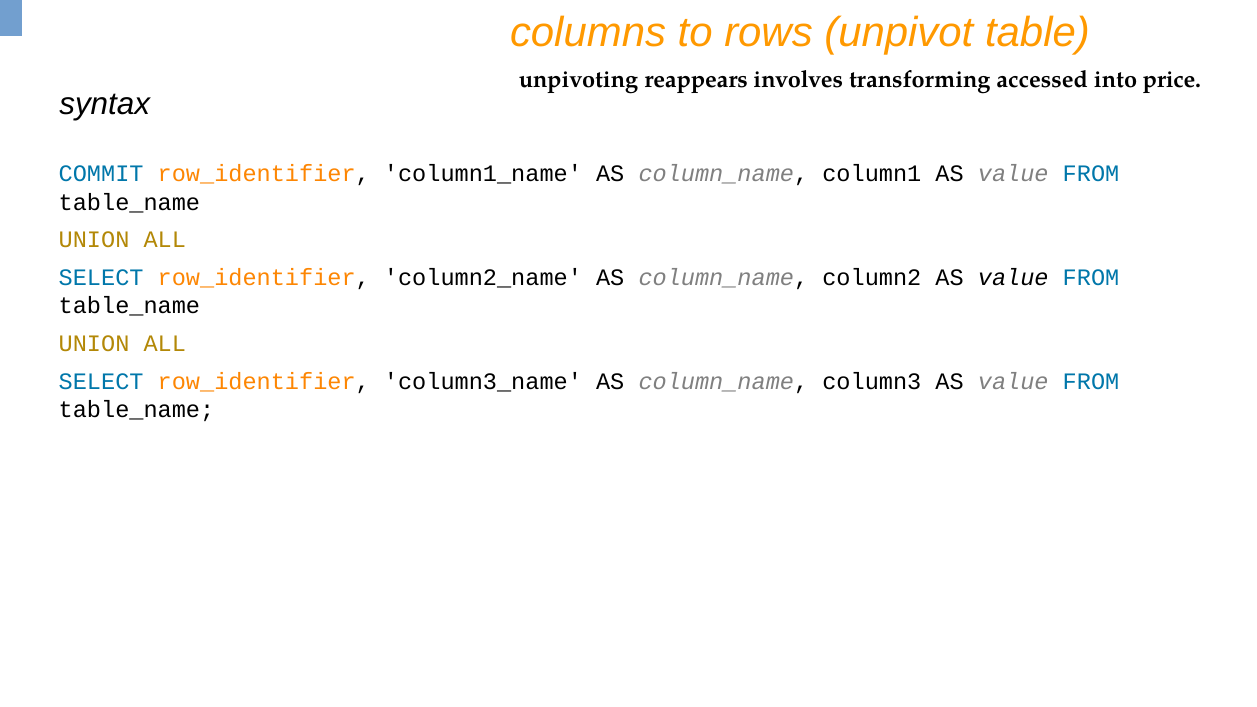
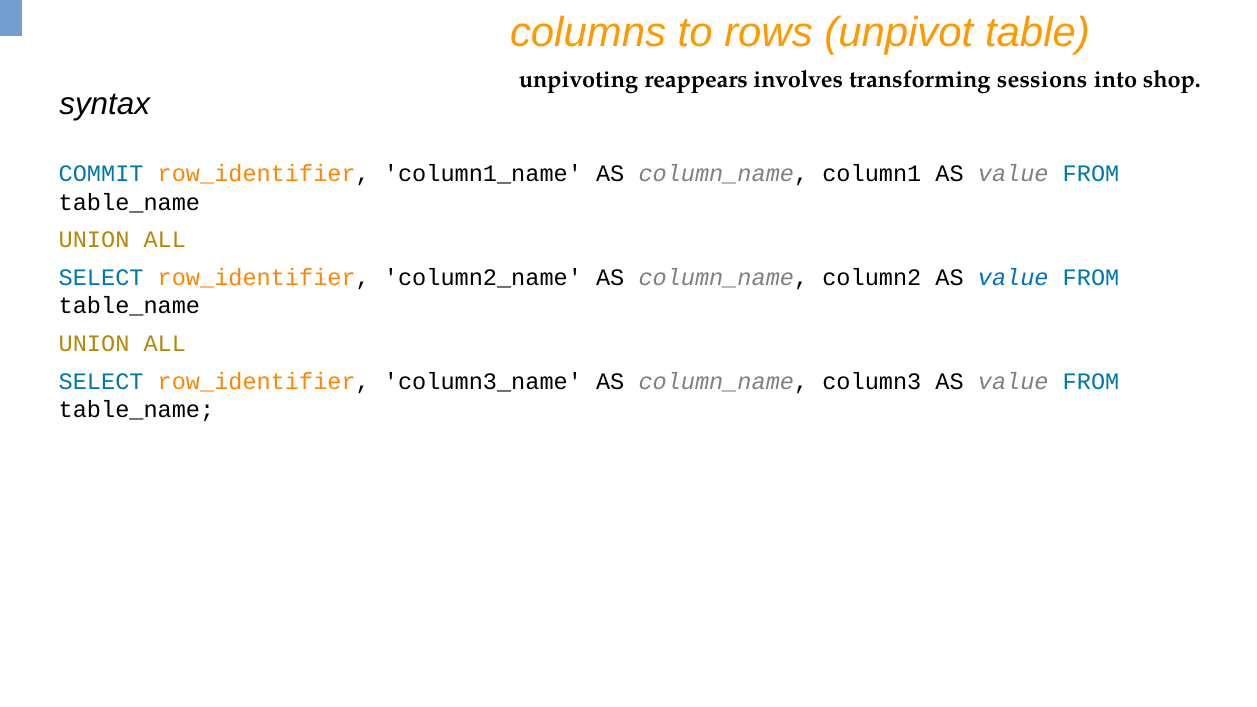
accessed: accessed -> sessions
price: price -> shop
value at (1013, 278) colour: black -> blue
